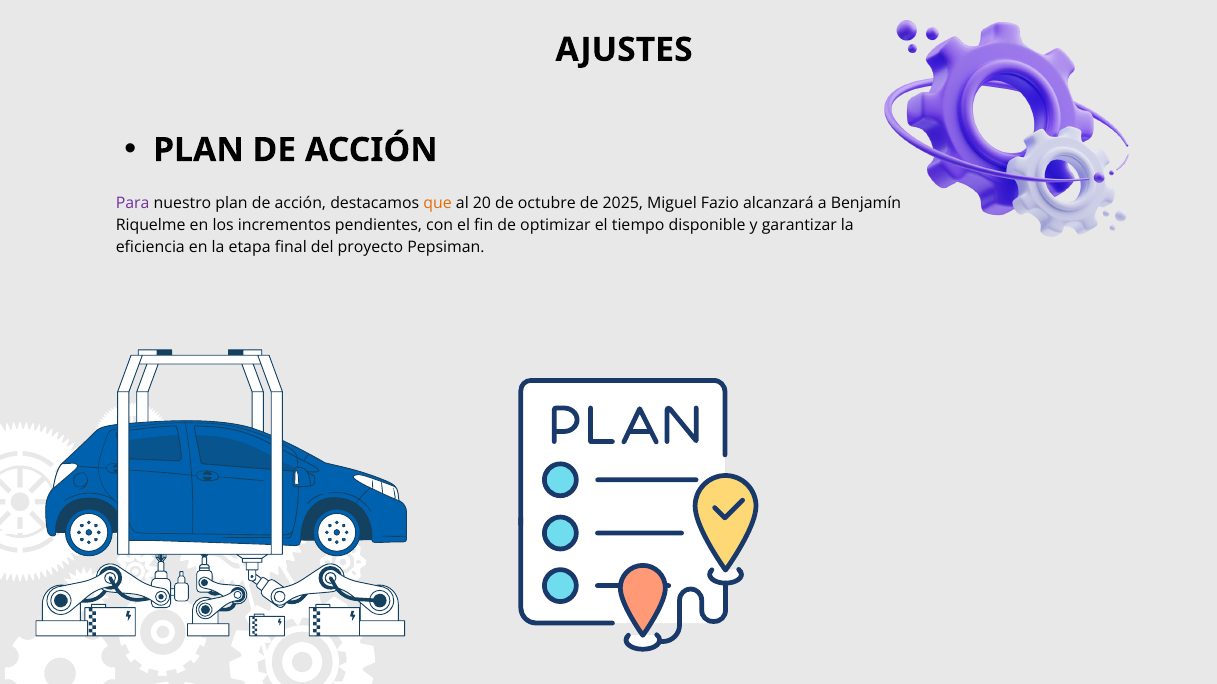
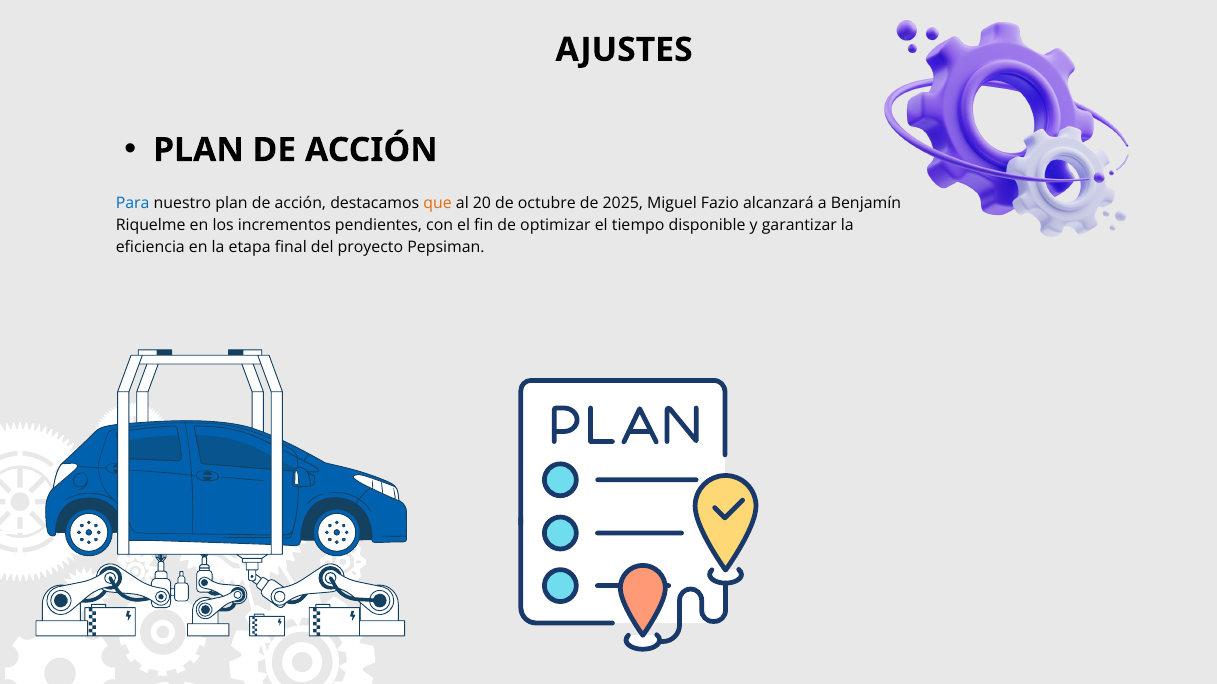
Para colour: purple -> blue
